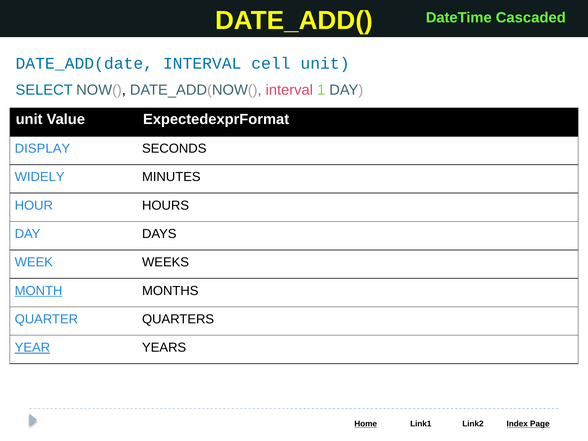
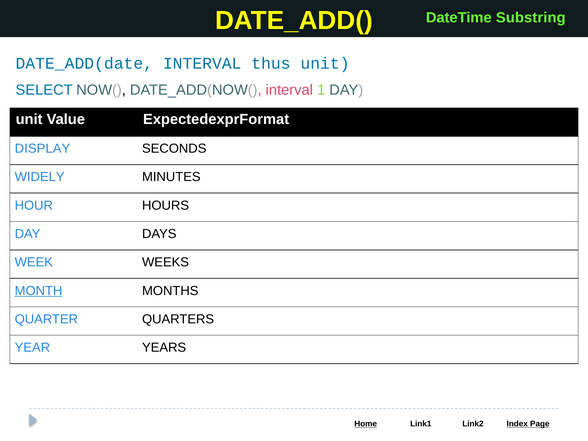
Cascaded: Cascaded -> Substring
cell: cell -> thus
YEAR underline: present -> none
